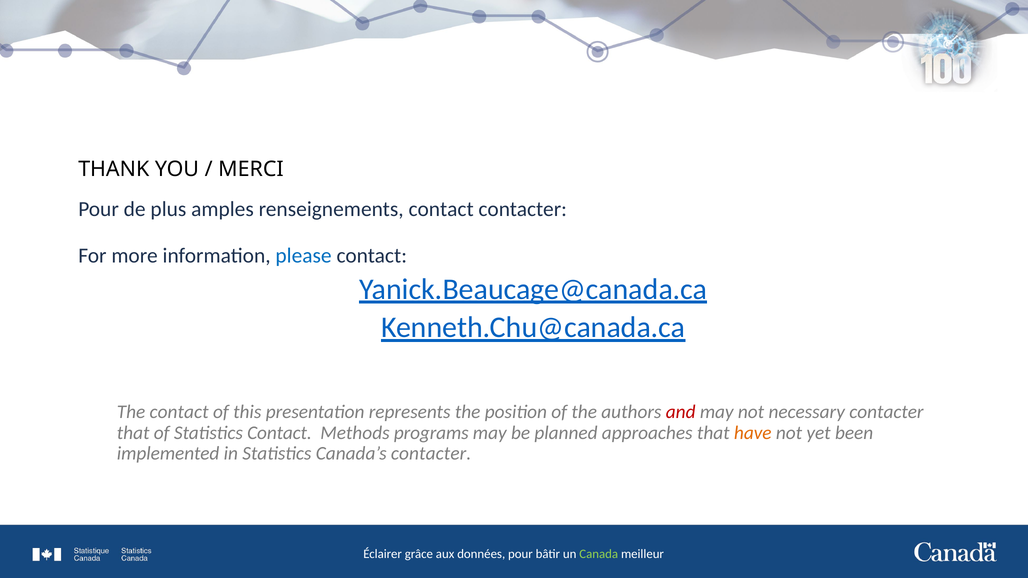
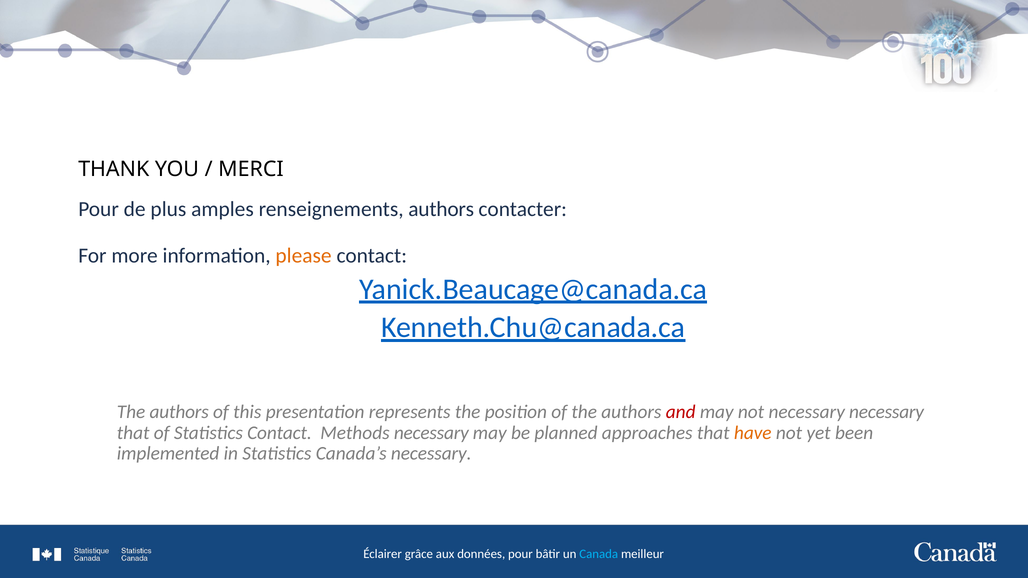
renseignements contact: contact -> authors
please colour: blue -> orange
contact at (179, 412): contact -> authors
necessary contacter: contacter -> necessary
Methods programs: programs -> necessary
Canada’s contacter: contacter -> necessary
Canada colour: light green -> light blue
